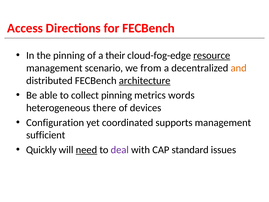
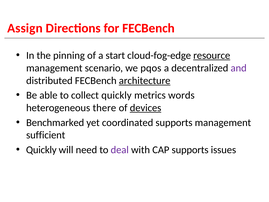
Access: Access -> Assign
their: their -> start
from: from -> pqos
and colour: orange -> purple
collect pinning: pinning -> quickly
devices underline: none -> present
Configuration: Configuration -> Benchmarked
need underline: present -> none
CAP standard: standard -> supports
